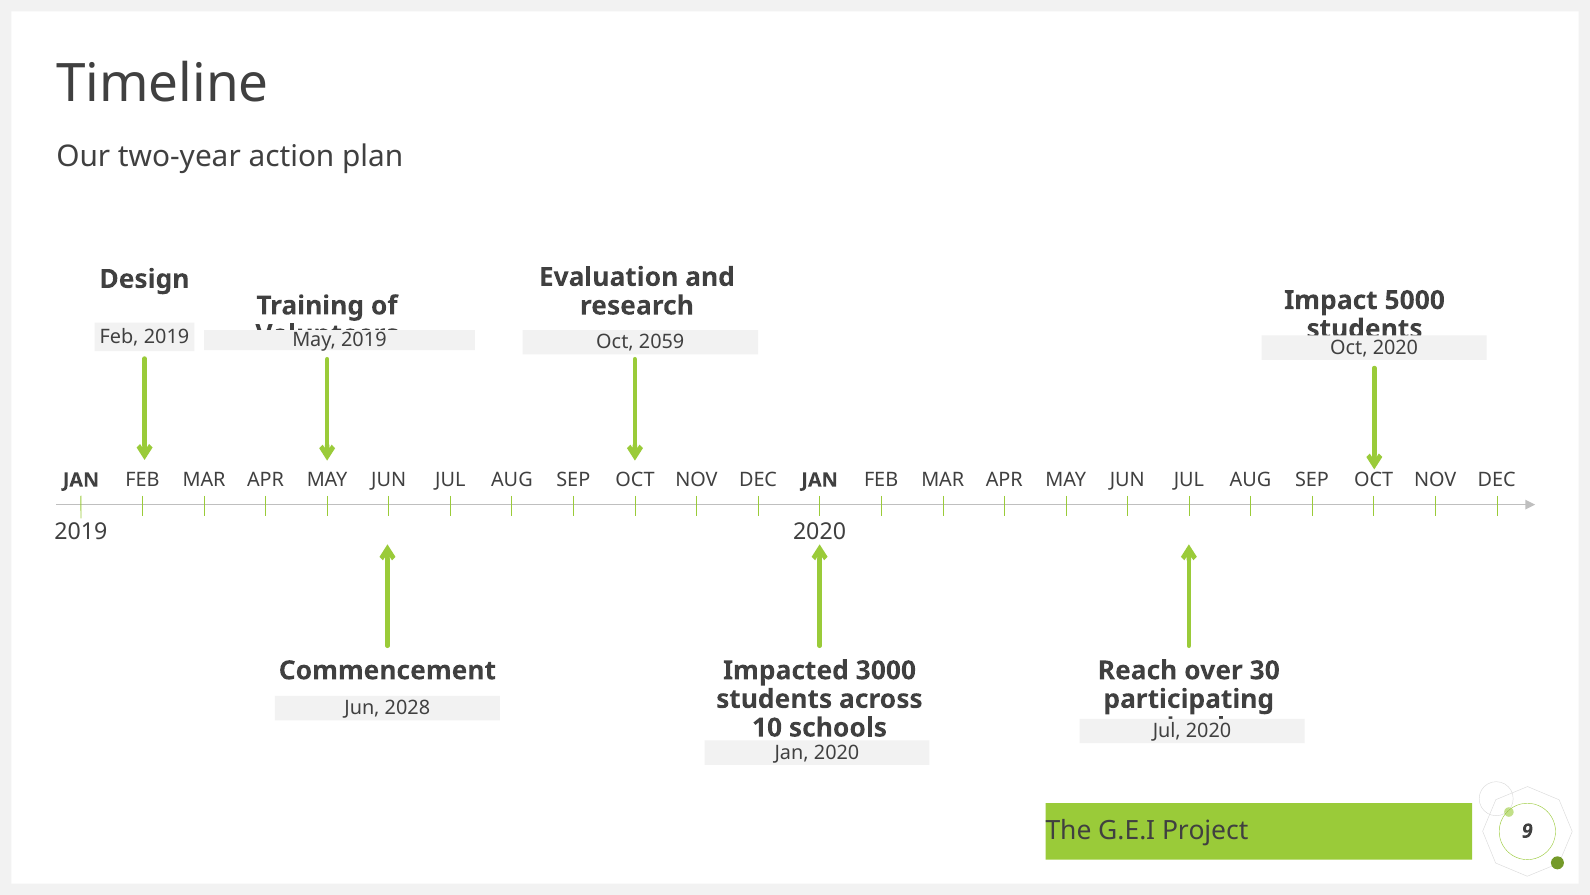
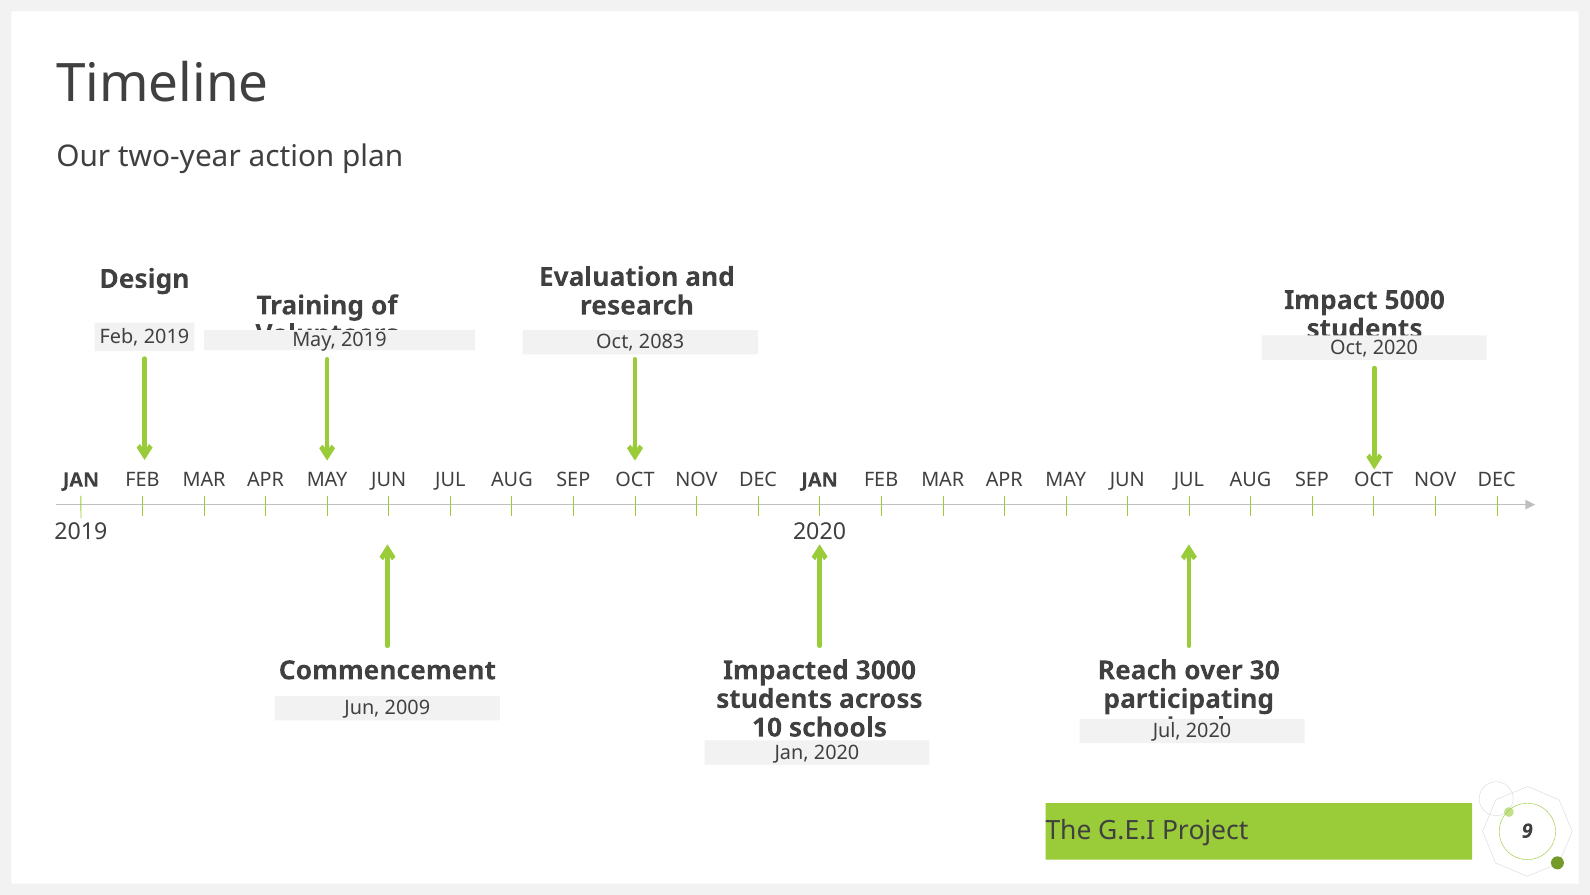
2059: 2059 -> 2083
2028: 2028 -> 2009
